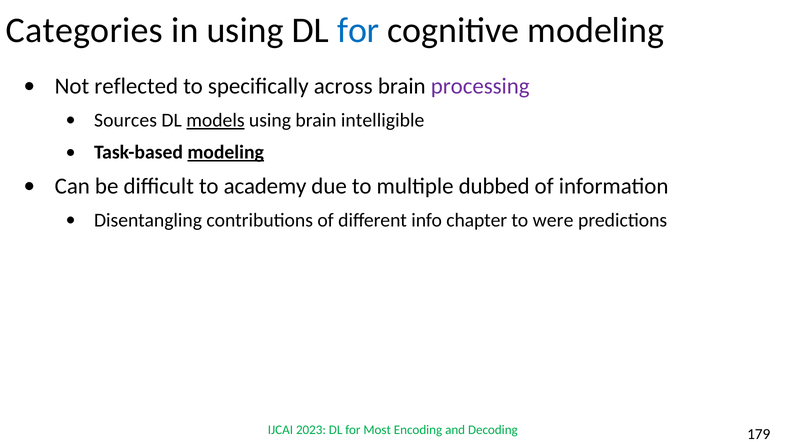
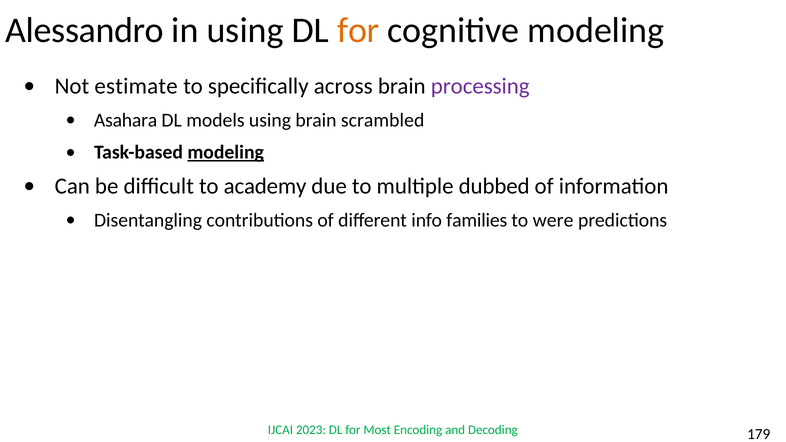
Categories: Categories -> Alessandro
for at (358, 30) colour: blue -> orange
reflected: reflected -> estimate
Sources: Sources -> Asahara
models underline: present -> none
intelligible: intelligible -> scrambled
chapter: chapter -> families
